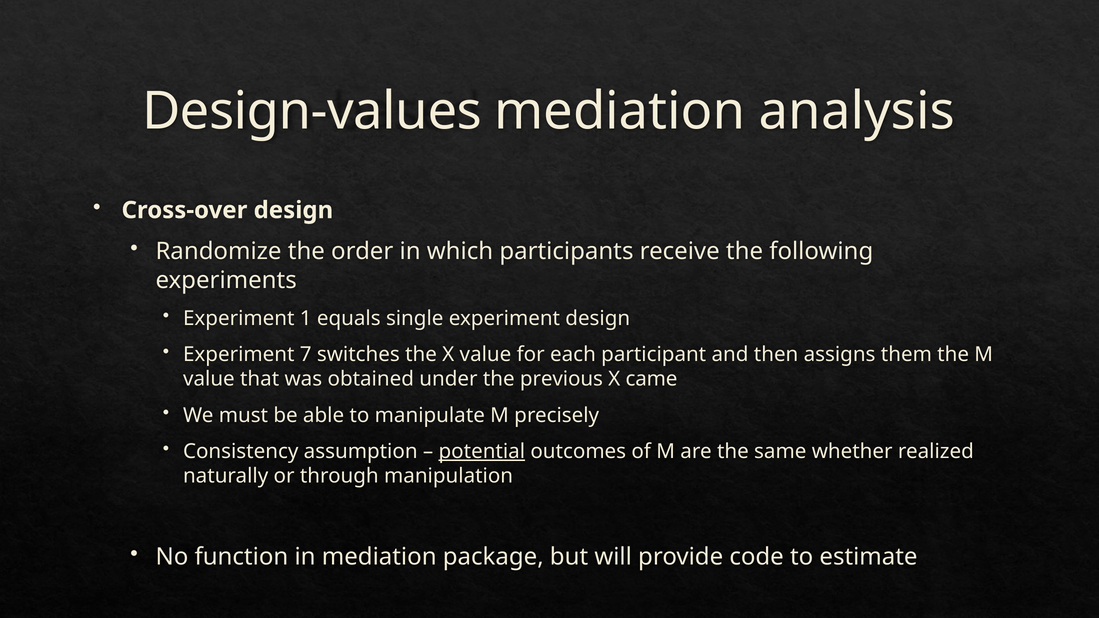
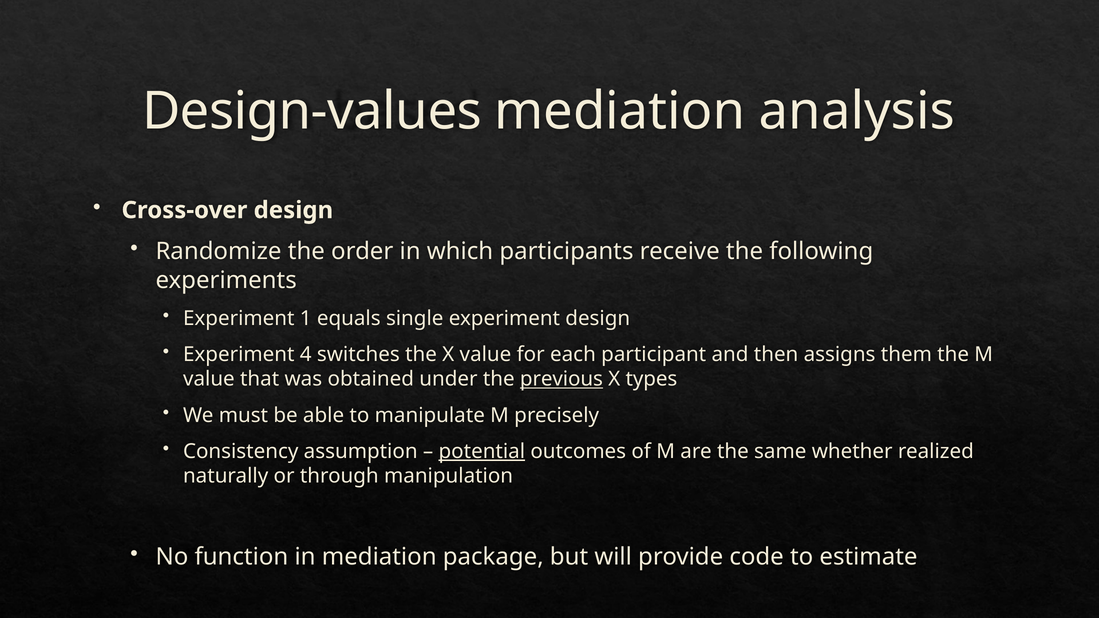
7: 7 -> 4
previous underline: none -> present
came: came -> types
